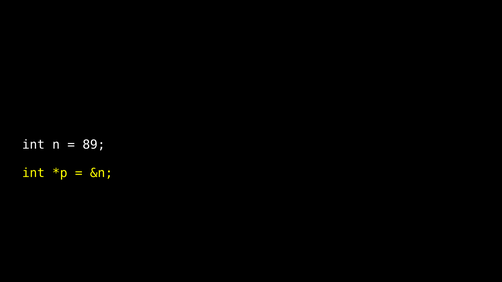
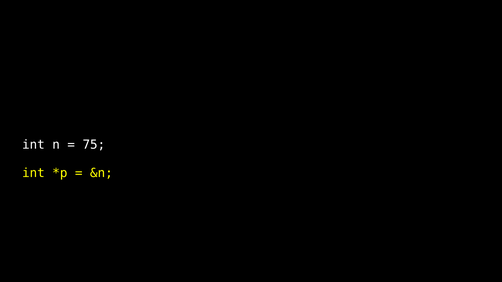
89: 89 -> 75
